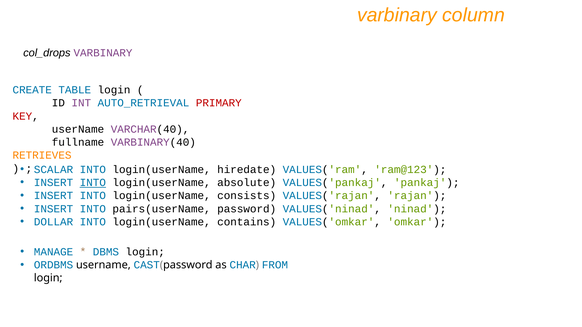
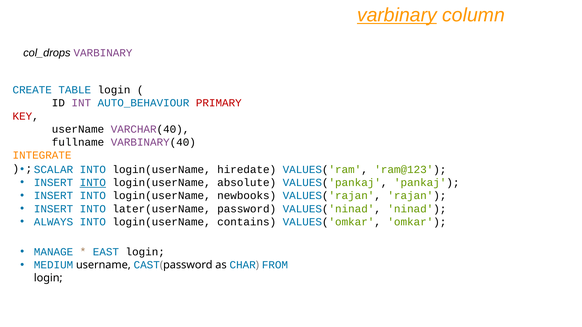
varbinary at (397, 15) underline: none -> present
AUTO_RETRIEVAL: AUTO_RETRIEVAL -> AUTO_BEHAVIOUR
RETRIEVES: RETRIEVES -> INTEGRATE
consists: consists -> newbooks
pairs(userName: pairs(userName -> later(userName
DOLLAR: DOLLAR -> ALWAYS
DBMS: DBMS -> EAST
ORDBMS: ORDBMS -> MEDIUM
